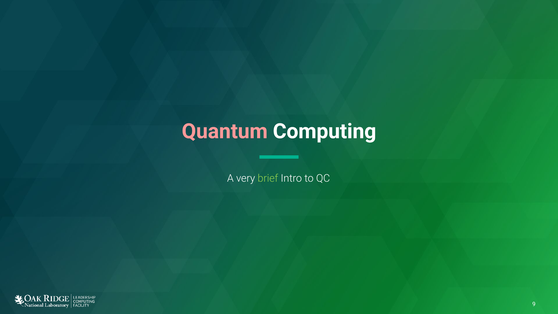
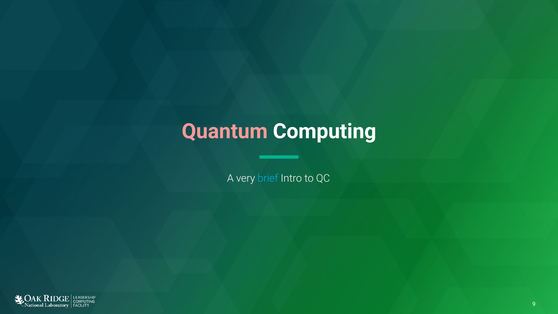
brief colour: light green -> light blue
